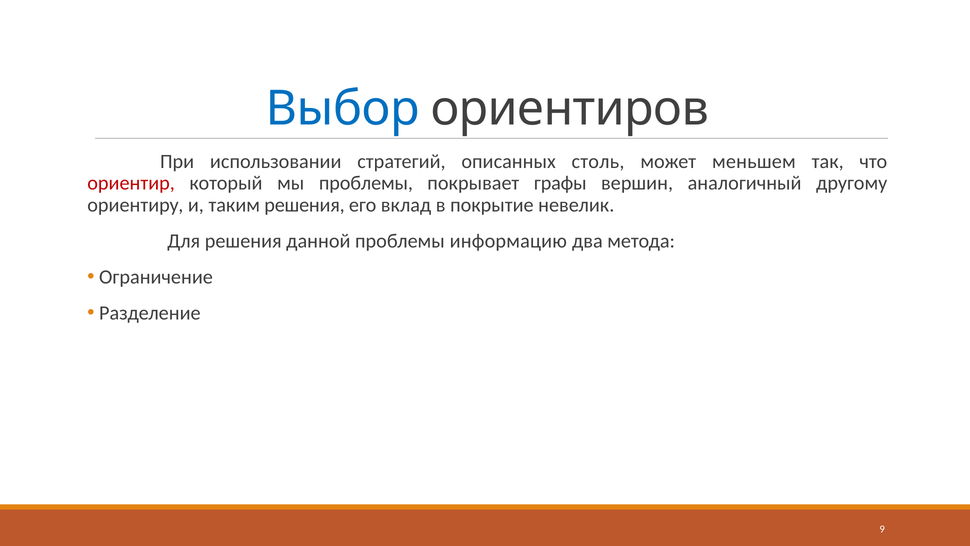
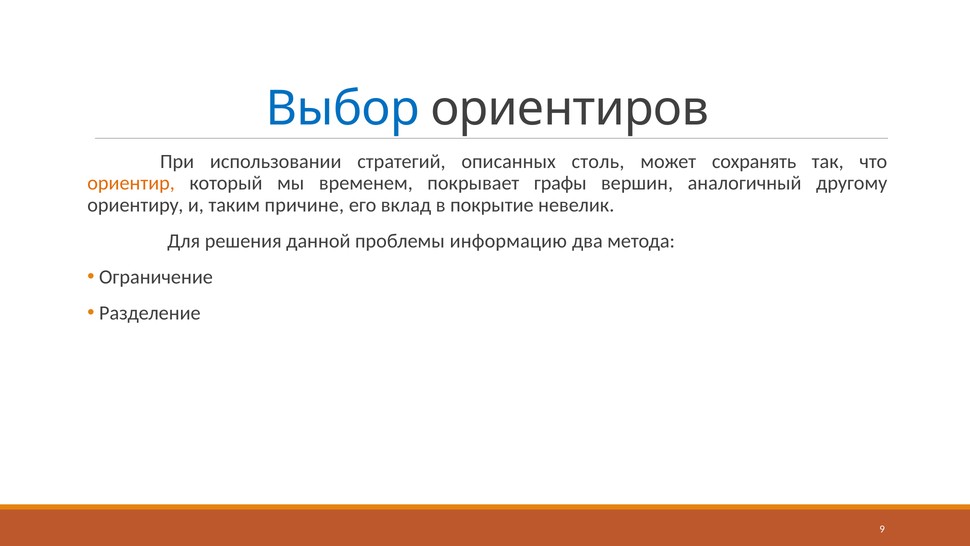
меньшем: меньшем -> сохранять
ориентир colour: red -> orange
мы проблемы: проблемы -> временем
таким решения: решения -> причине
